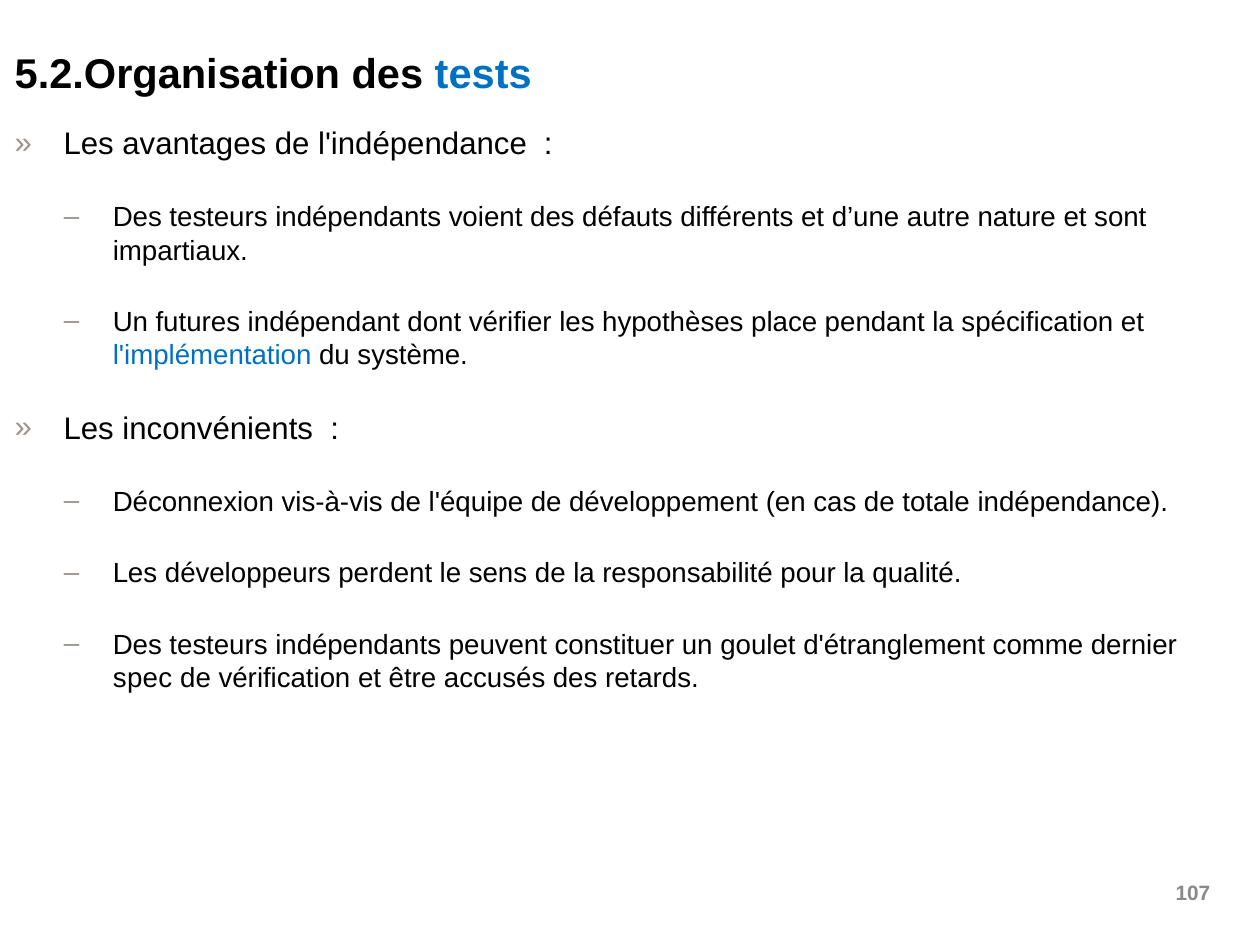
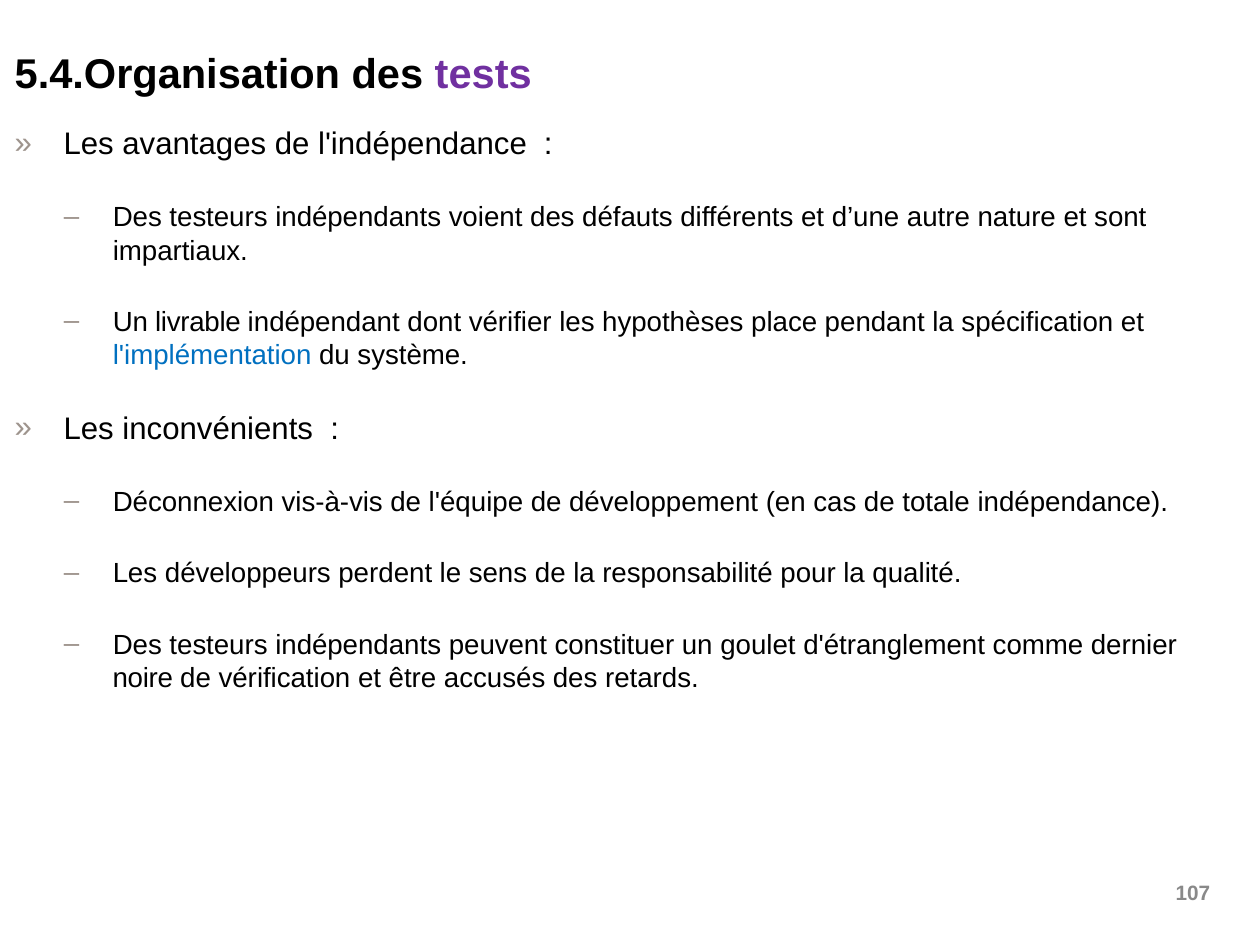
5.2.Organisation: 5.2.Organisation -> 5.4.Organisation
tests colour: blue -> purple
futures: futures -> livrable
spec: spec -> noire
